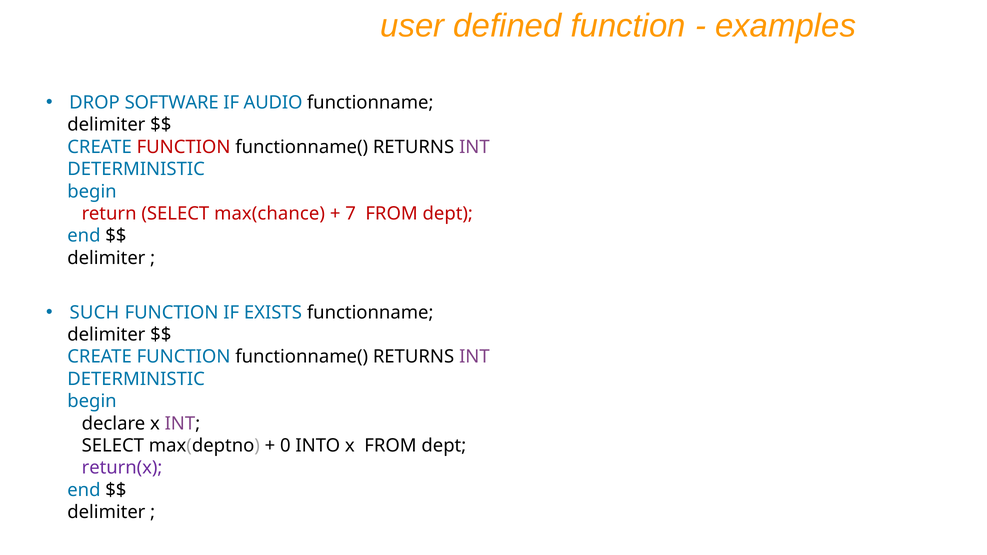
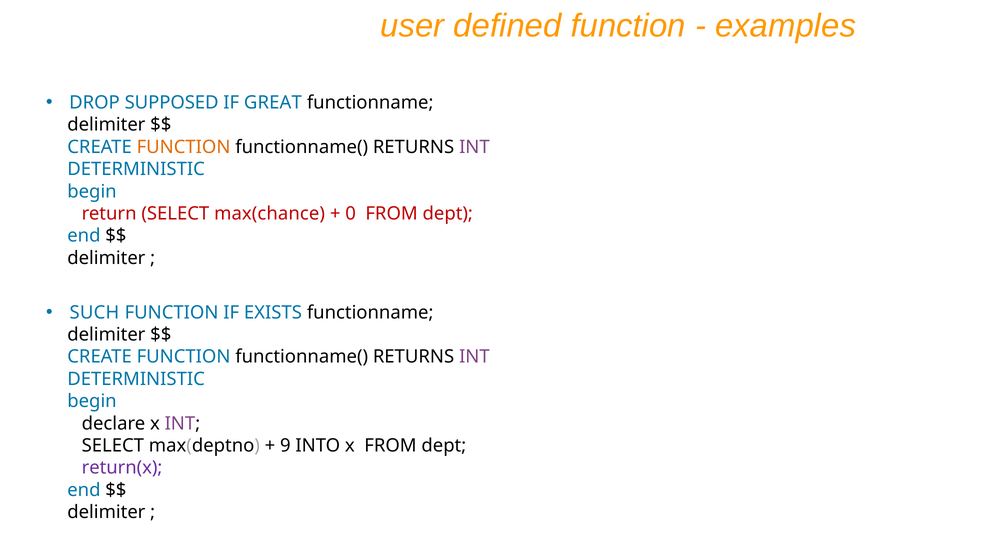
SOFTWARE: SOFTWARE -> SUPPOSED
AUDIO: AUDIO -> GREAT
FUNCTION at (184, 147) colour: red -> orange
7: 7 -> 0
0: 0 -> 9
